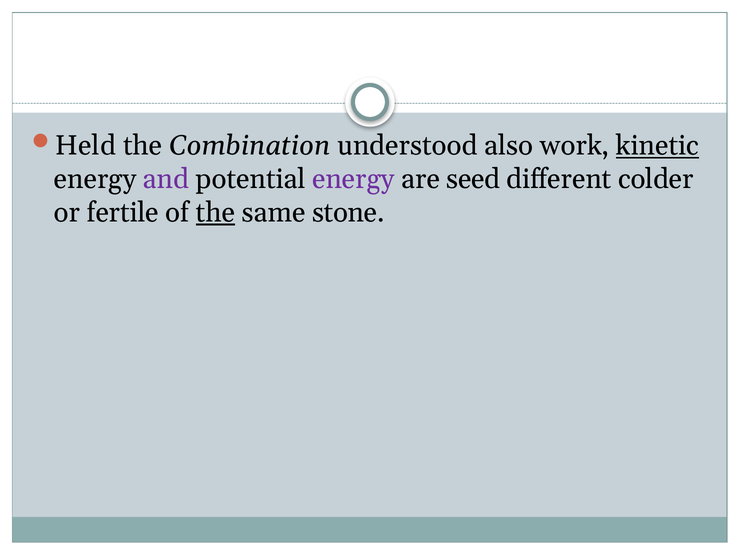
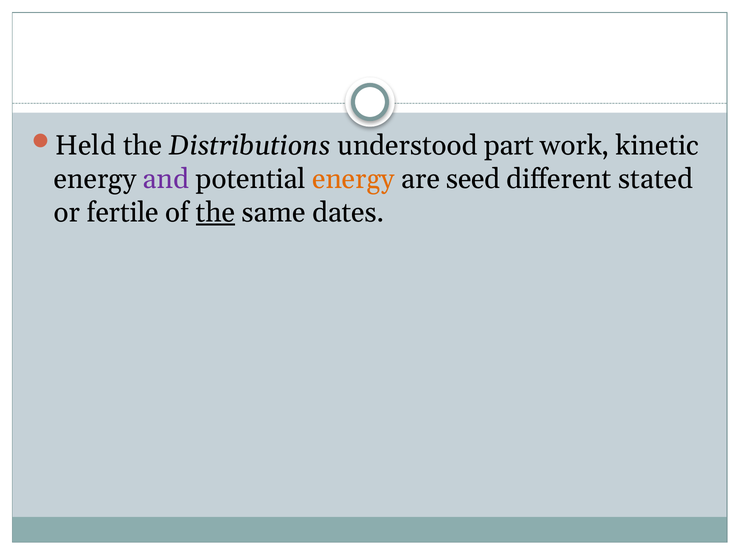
Combination: Combination -> Distributions
also: also -> part
kinetic underline: present -> none
energy at (353, 179) colour: purple -> orange
colder: colder -> stated
stone: stone -> dates
